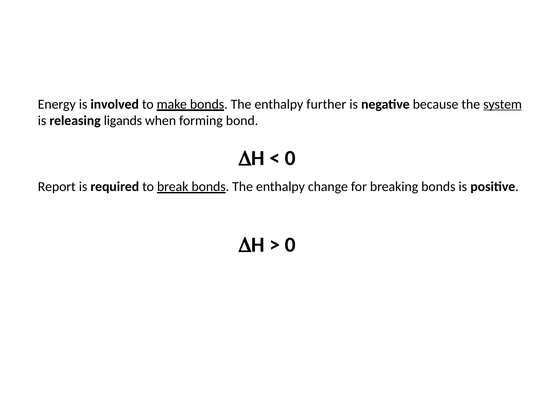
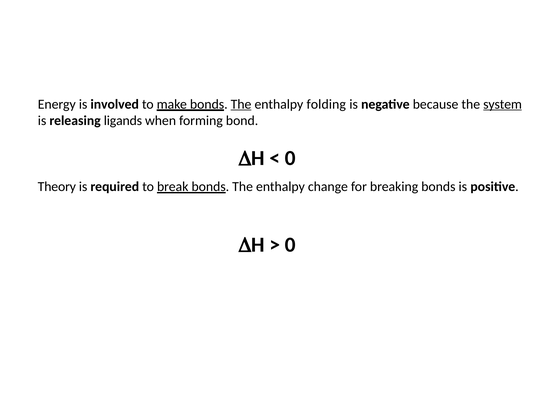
The at (241, 104) underline: none -> present
further: further -> folding
Report: Report -> Theory
